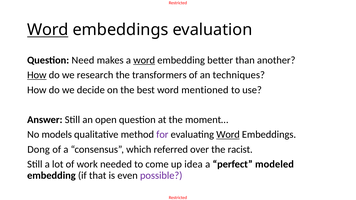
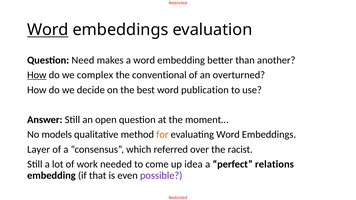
word at (144, 60) underline: present -> none
research: research -> complex
transformers: transformers -> conventional
techniques: techniques -> overturned
mentioned: mentioned -> publication
for colour: purple -> orange
Word at (228, 135) underline: present -> none
Dong: Dong -> Layer
modeled: modeled -> relations
